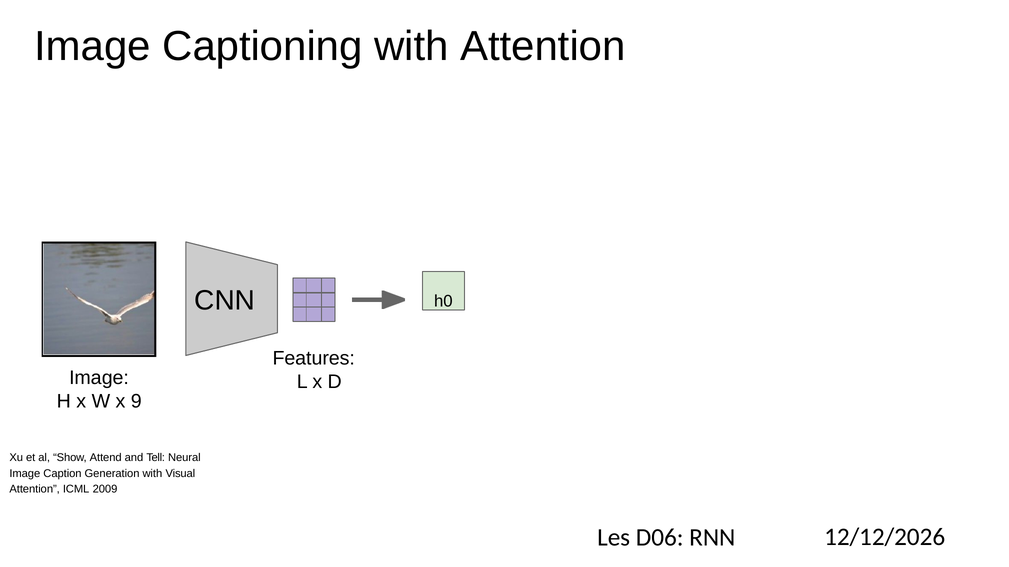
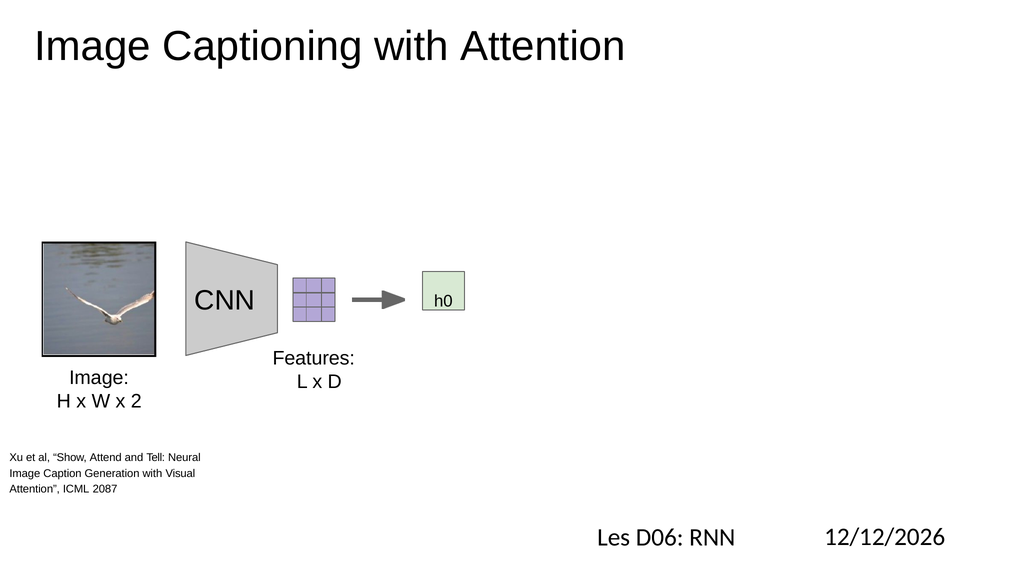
x 9: 9 -> 2
2009: 2009 -> 2087
